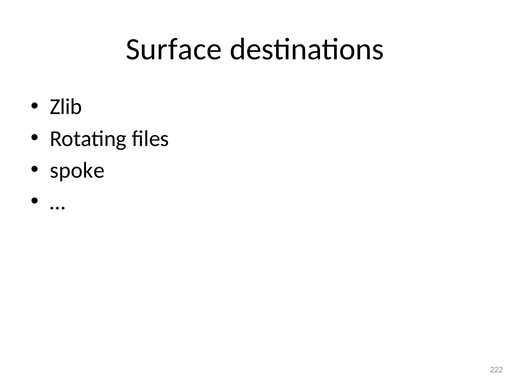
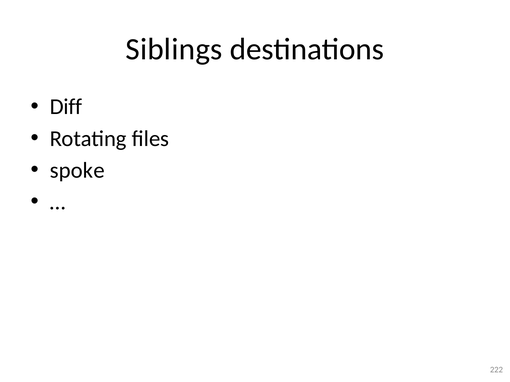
Surface: Surface -> Siblings
Zlib: Zlib -> Diff
